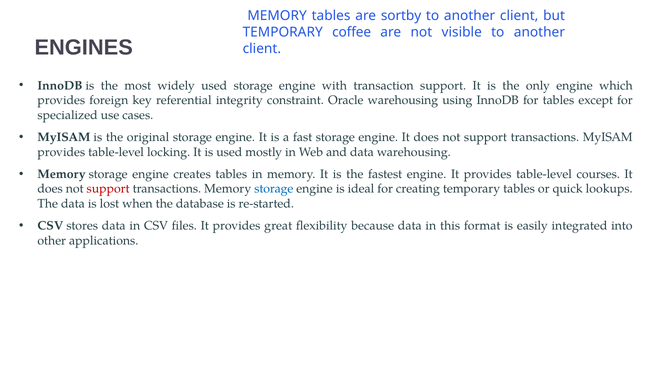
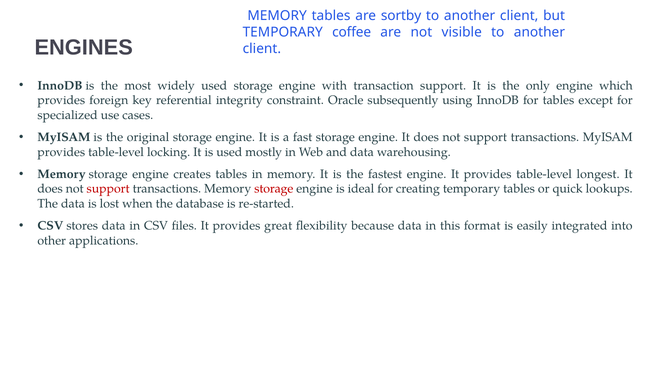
Oracle warehousing: warehousing -> subsequently
courses: courses -> longest
storage at (274, 189) colour: blue -> red
